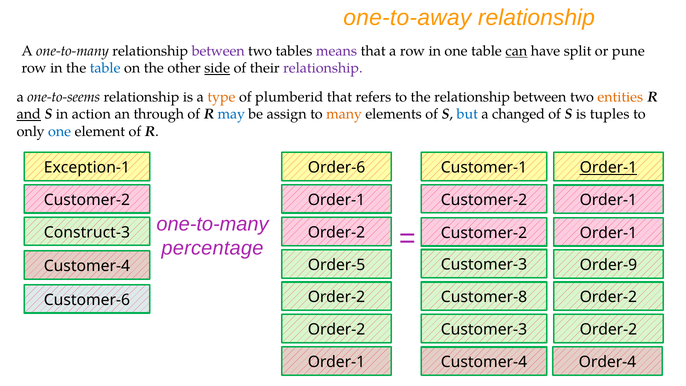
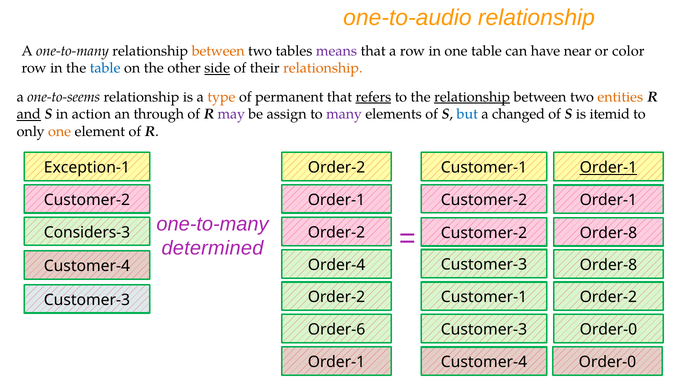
one-to-away: one-to-away -> one-to-audio
between at (218, 51) colour: purple -> orange
can underline: present -> none
split: split -> near
pune: pune -> color
relationship at (323, 68) colour: purple -> orange
plumberid: plumberid -> permanent
refers underline: none -> present
relationship at (472, 97) underline: none -> present
may colour: blue -> purple
many colour: orange -> purple
tuples: tuples -> itemid
one at (60, 131) colour: blue -> orange
Order-6 at (337, 167): Order-6 -> Order-2
Construct-3: Construct-3 -> Considers-3
Order-1 at (608, 233): Order-1 -> Order-8
percentage: percentage -> determined
Order-5: Order-5 -> Order-4
Order-9 at (608, 265): Order-9 -> Order-8
Customer-8 at (484, 297): Customer-8 -> Customer-1
Customer-6 at (87, 300): Customer-6 -> Customer-3
Order-2 at (337, 330): Order-2 -> Order-6
Order-2 at (608, 330): Order-2 -> Order-0
Customer-4 Order-4: Order-4 -> Order-0
